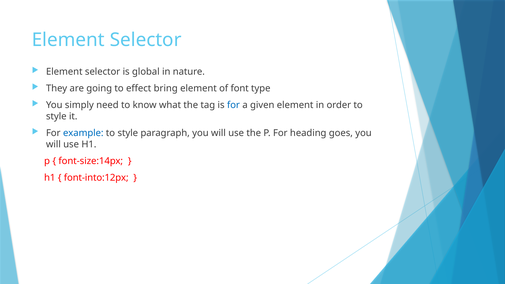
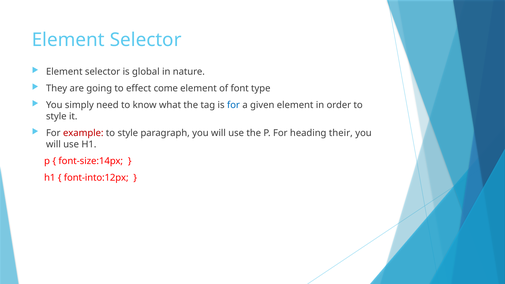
bring: bring -> come
example colour: blue -> red
goes: goes -> their
